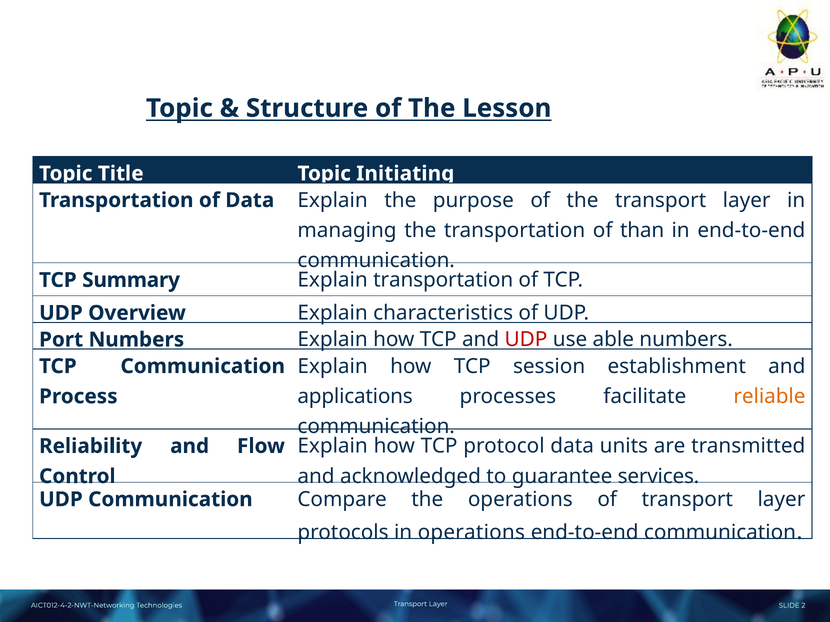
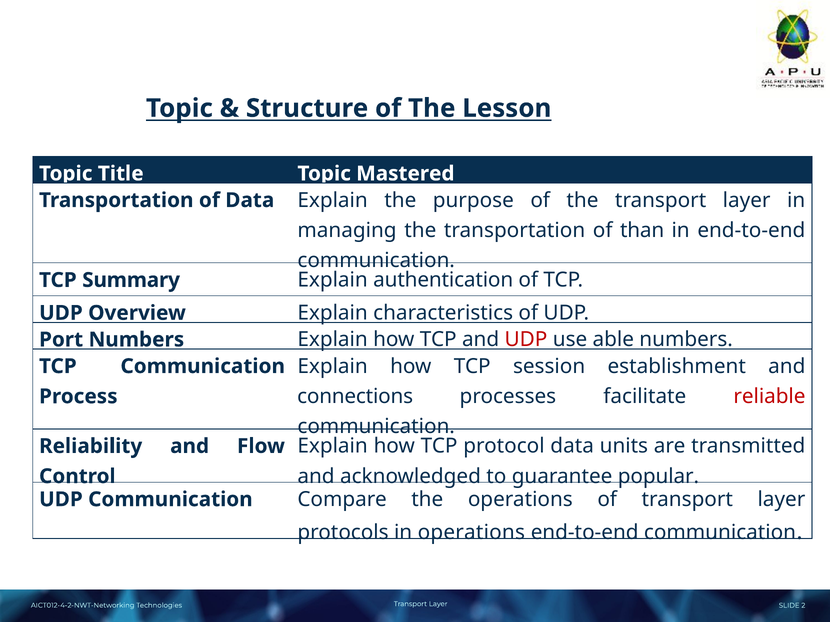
Initiating: Initiating -> Mastered
Explain transportation: transportation -> authentication
applications: applications -> connections
reliable colour: orange -> red
services: services -> popular
